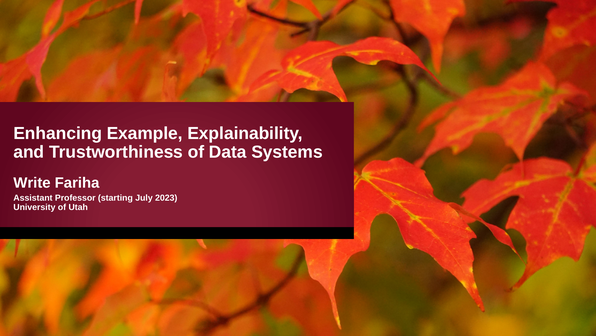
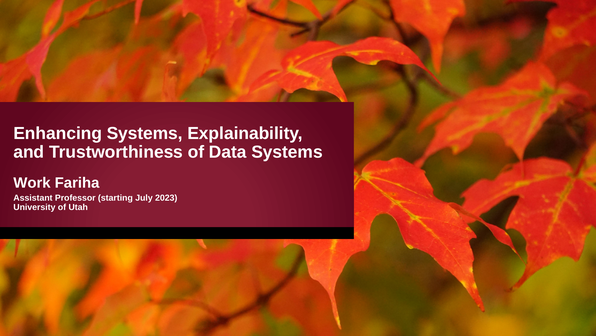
Enhancing Example: Example -> Systems
Write: Write -> Work
